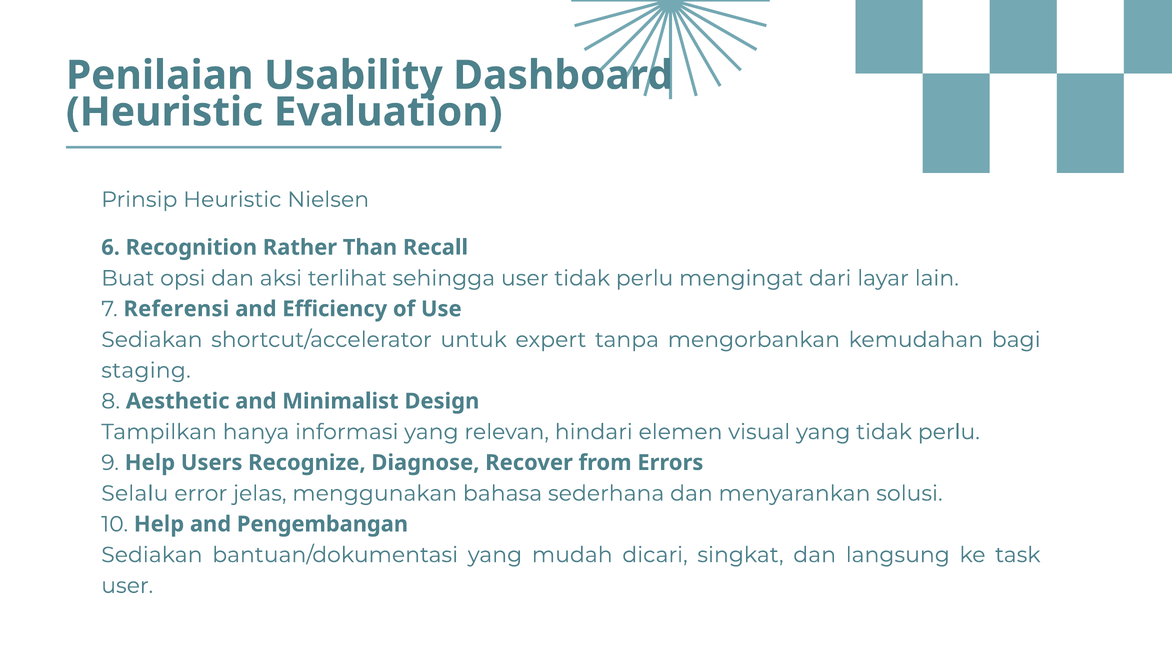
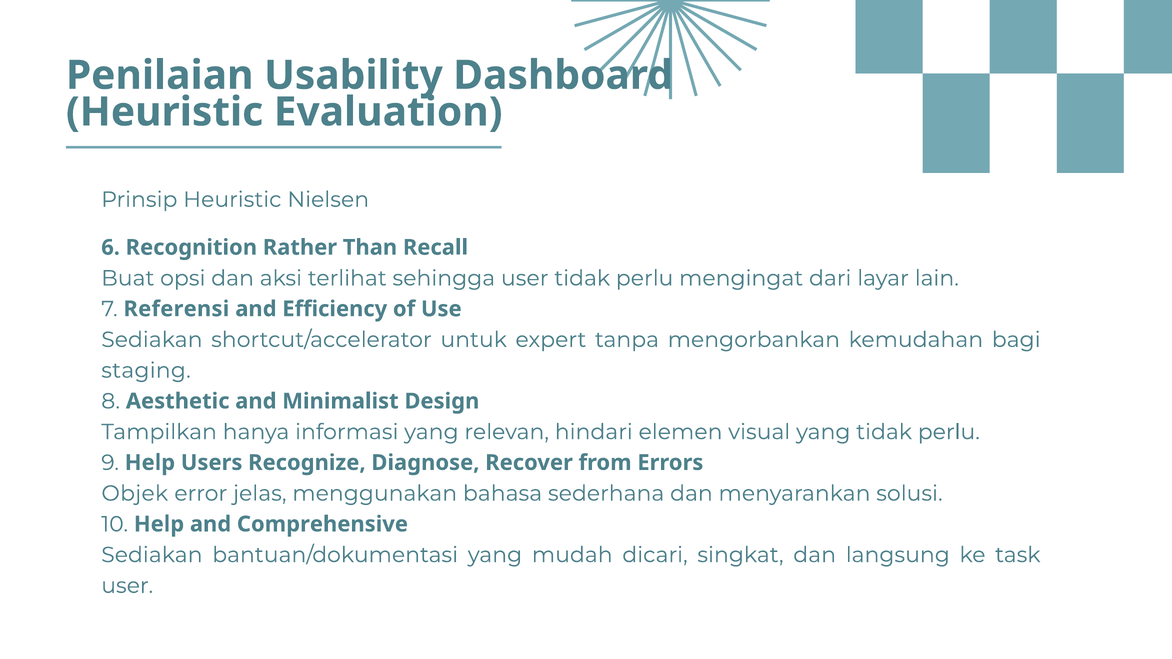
Selalu: Selalu -> Objek
Pengembangan: Pengembangan -> Comprehensive
